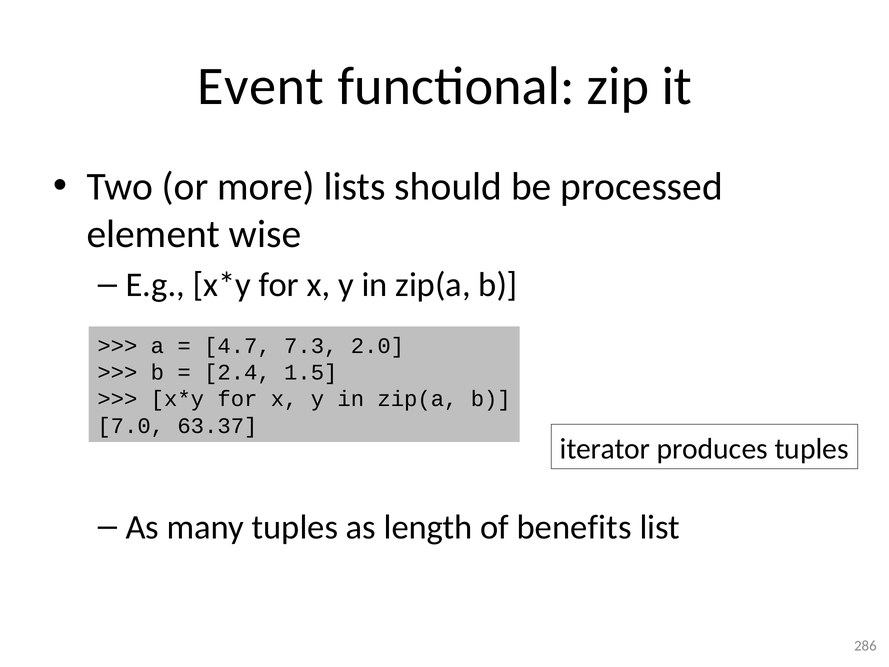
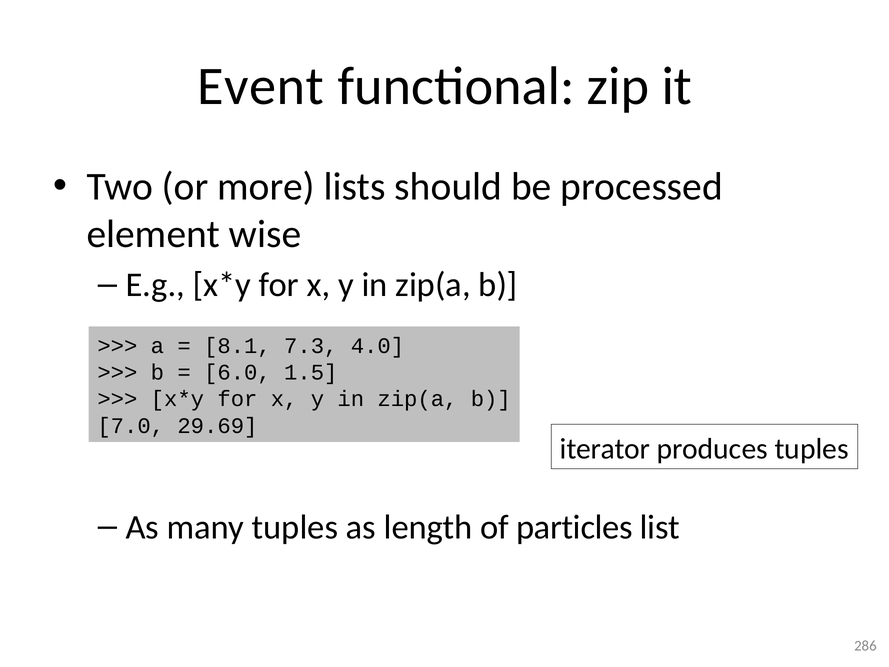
4.7: 4.7 -> 8.1
2.0: 2.0 -> 4.0
2.4: 2.4 -> 6.0
63.37: 63.37 -> 29.69
benefits: benefits -> particles
